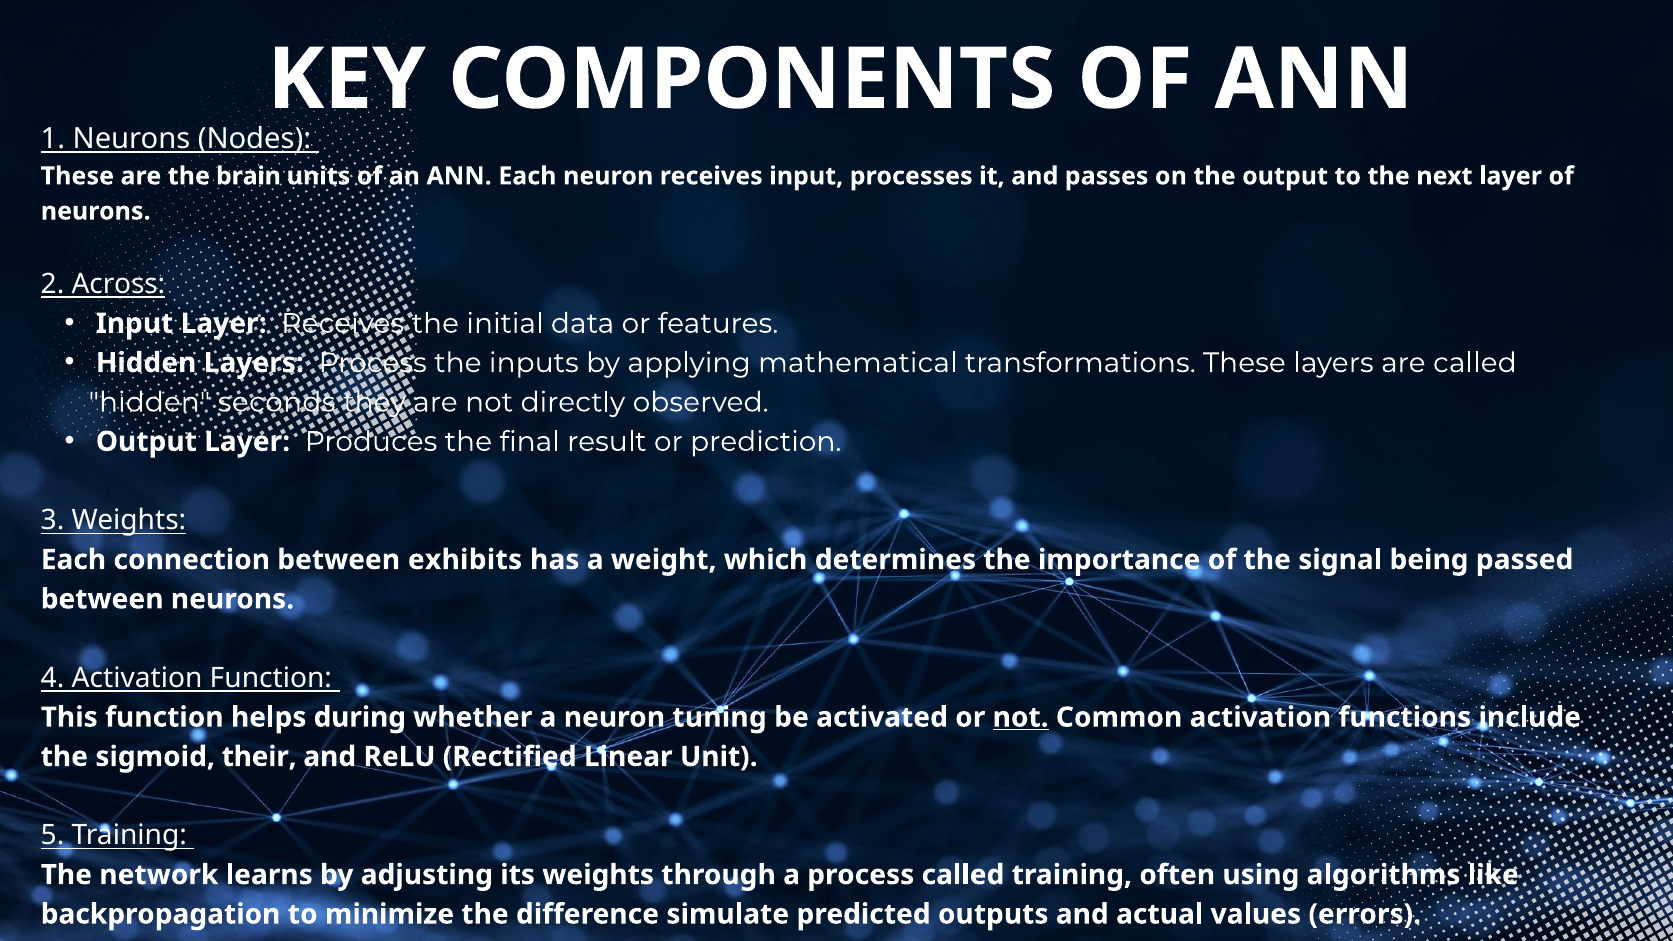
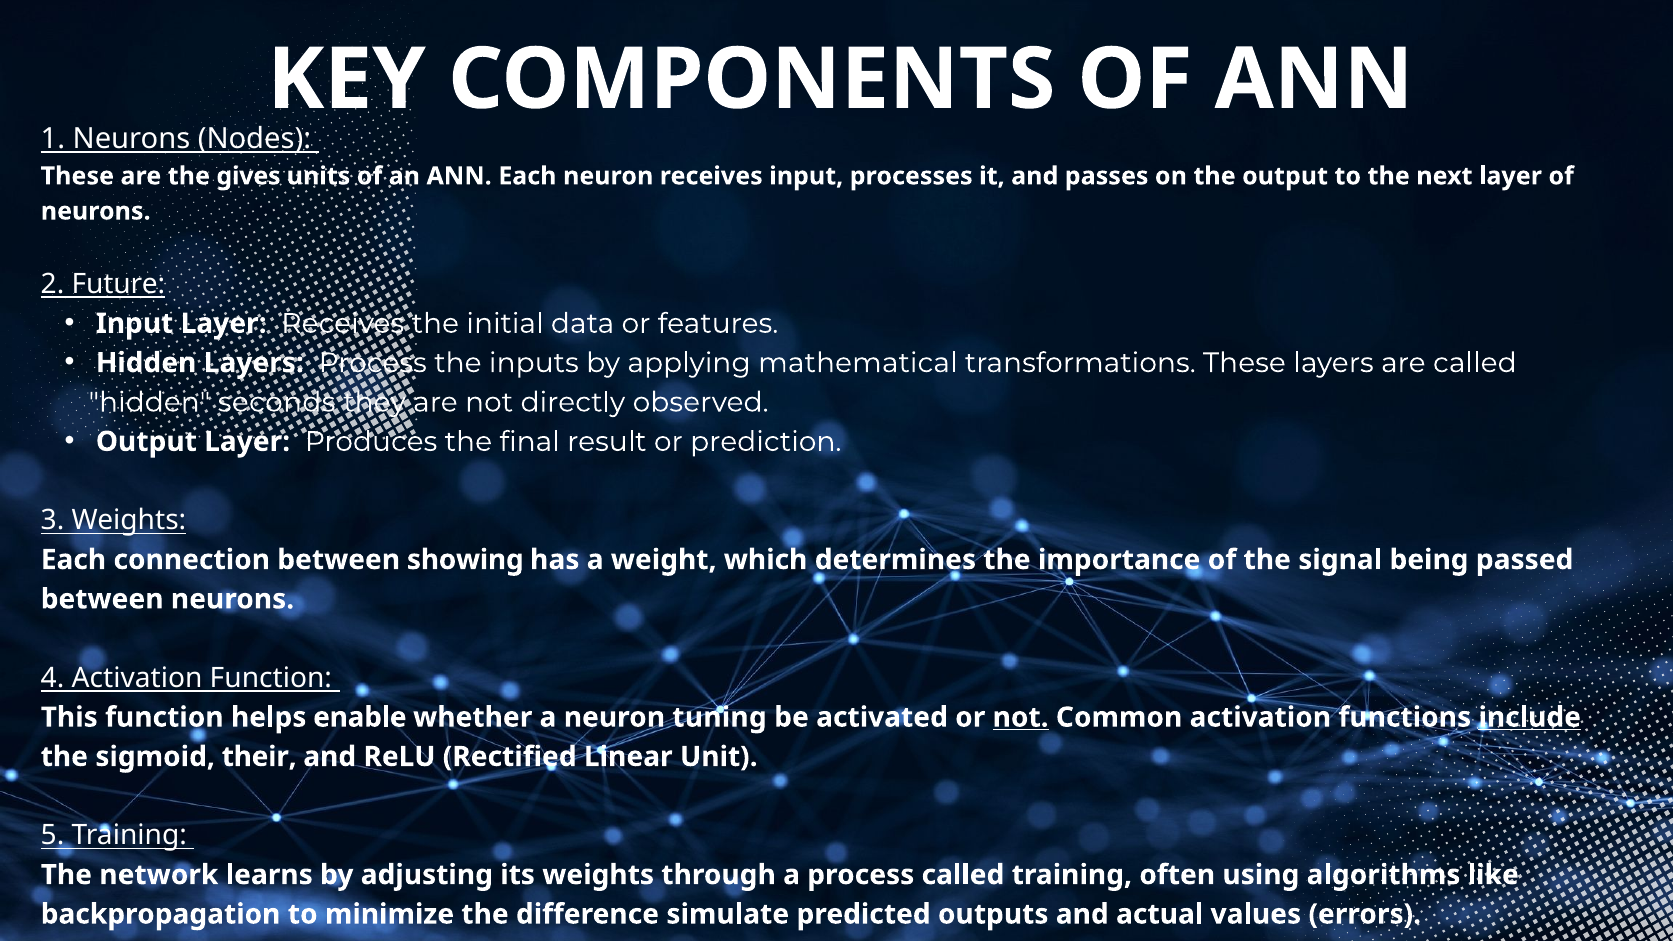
brain: brain -> gives
Across: Across -> Future
exhibits: exhibits -> showing
during: during -> enable
include underline: none -> present
